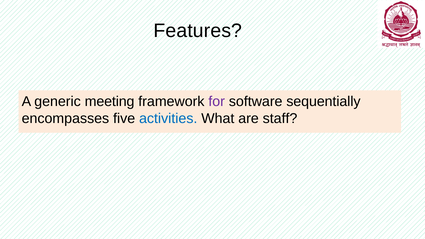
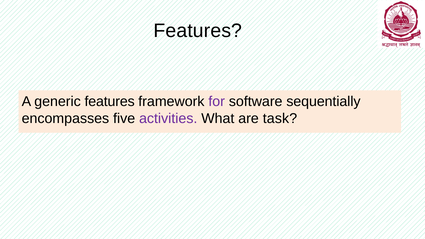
generic meeting: meeting -> features
activities colour: blue -> purple
staff: staff -> task
